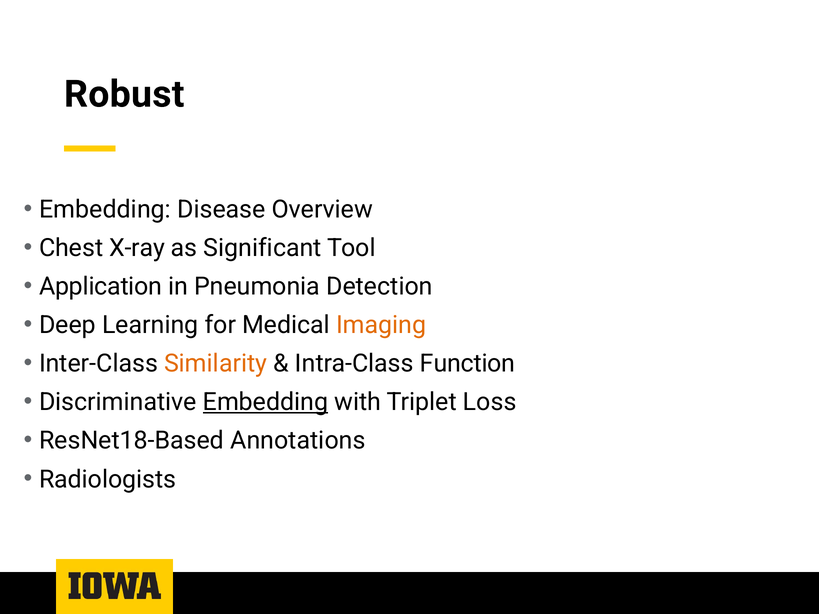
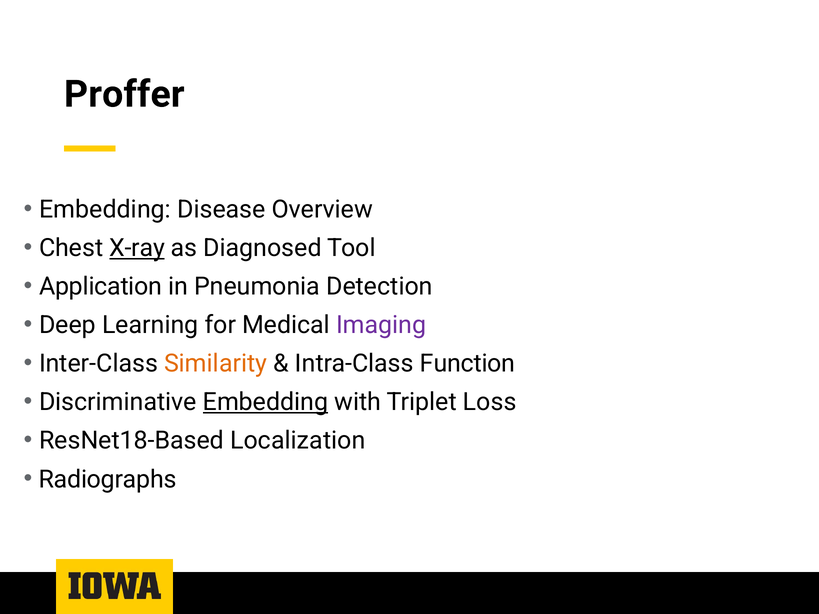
Robust: Robust -> Proffer
X-ray underline: none -> present
Significant: Significant -> Diagnosed
Imaging colour: orange -> purple
Annotations: Annotations -> Localization
Radiologists: Radiologists -> Radiographs
